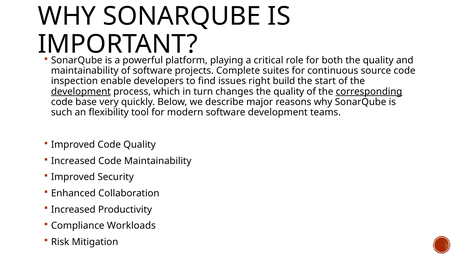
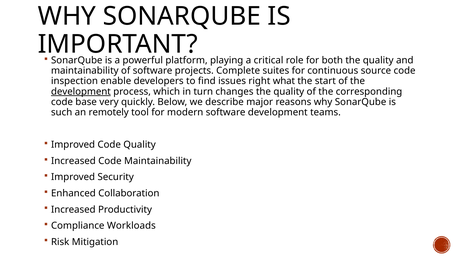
build: build -> what
corresponding underline: present -> none
flexibility: flexibility -> remotely
